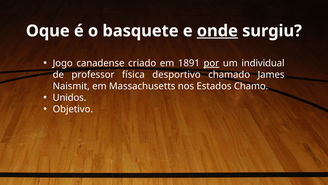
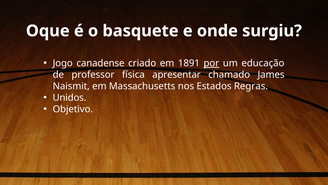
onde underline: present -> none
individual: individual -> educação
desportivo: desportivo -> apresentar
Chamo: Chamo -> Regras
